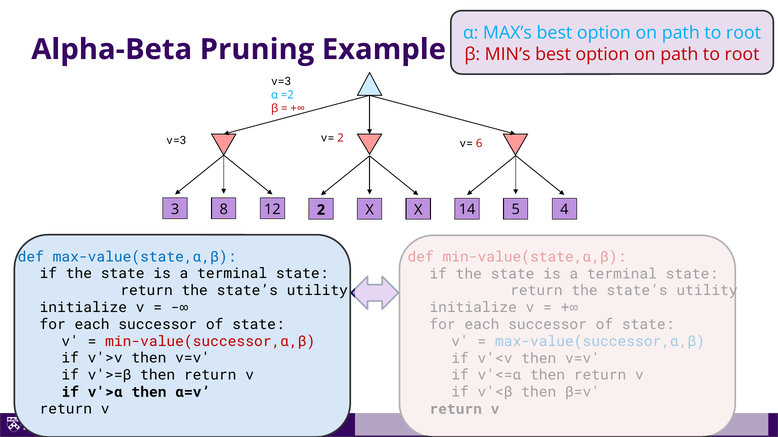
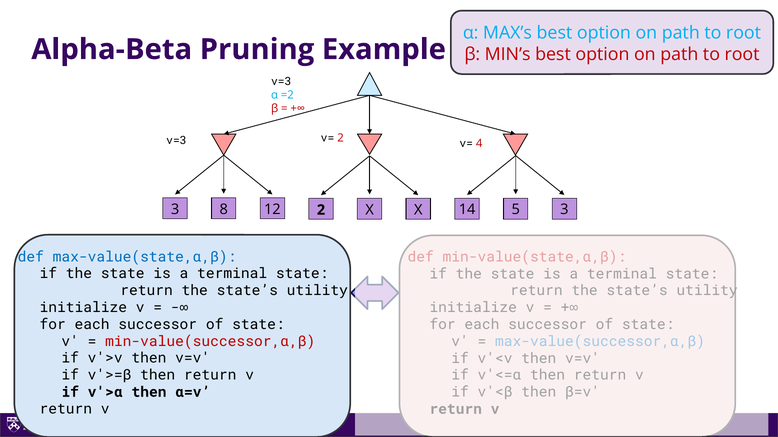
6: 6 -> 4
5 4: 4 -> 3
